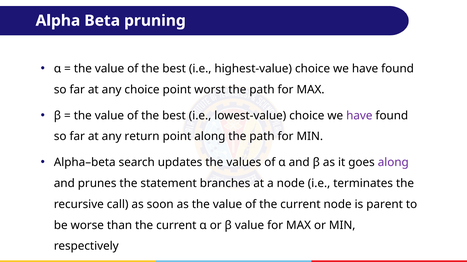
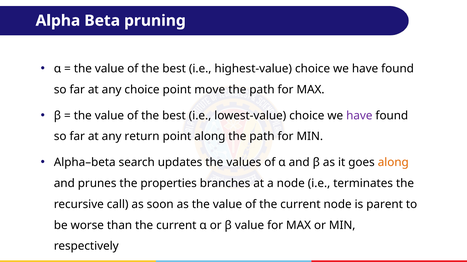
worst: worst -> move
along at (393, 163) colour: purple -> orange
statement: statement -> properties
